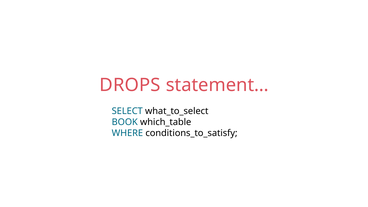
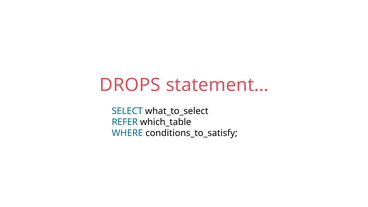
BOOK: BOOK -> REFER
